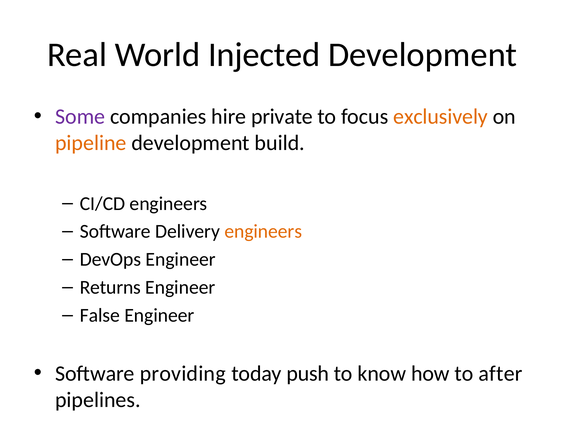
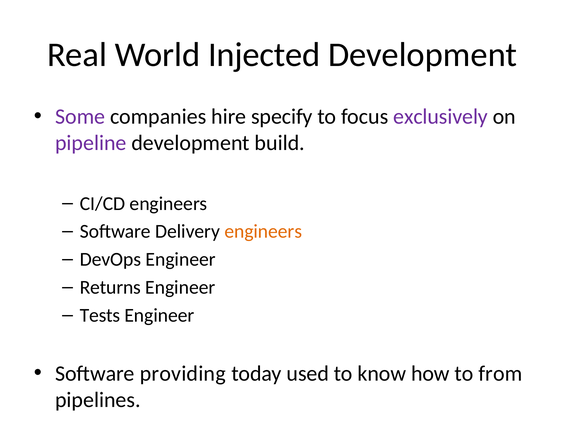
private: private -> specify
exclusively colour: orange -> purple
pipeline colour: orange -> purple
False: False -> Tests
push: push -> used
after: after -> from
